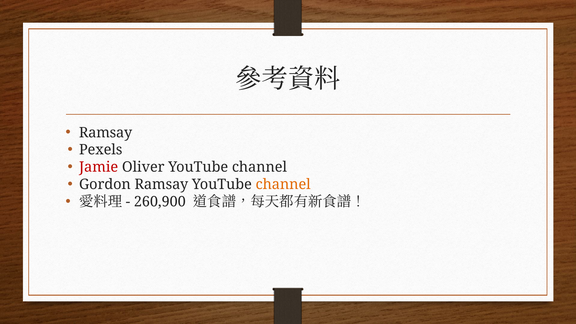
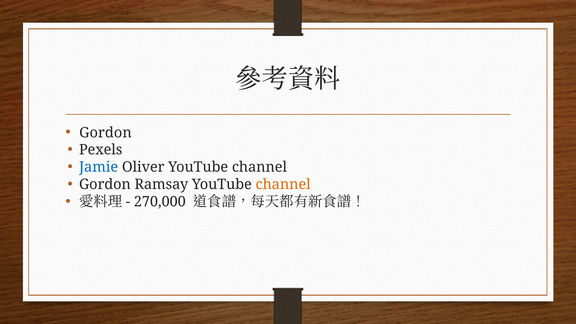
Ramsay at (106, 133): Ramsay -> Gordon
Jamie colour: red -> blue
260,900: 260,900 -> 270,000
